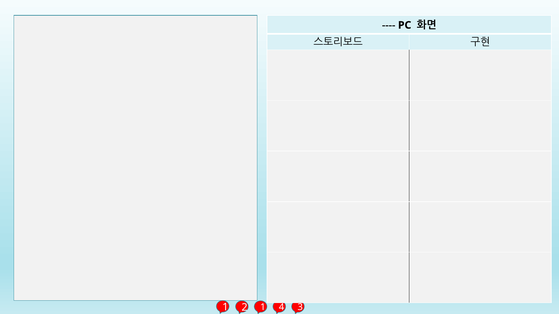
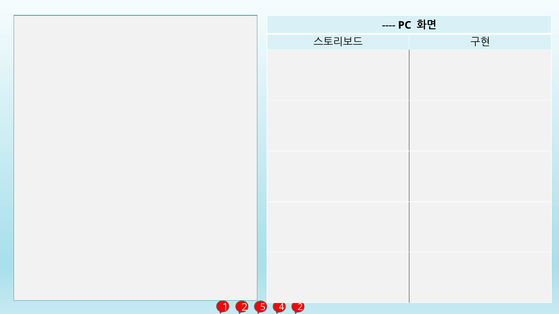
1 at (263, 308): 1 -> 5
4 3: 3 -> 2
